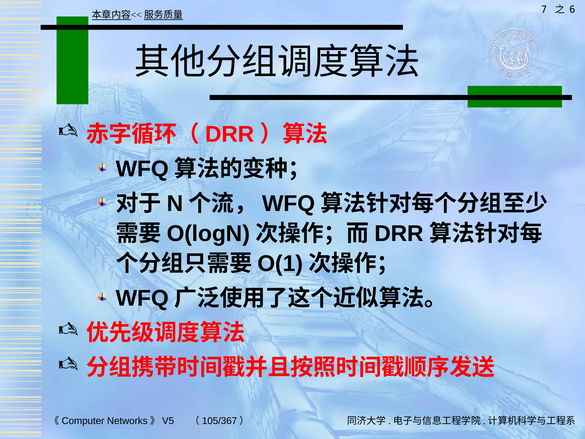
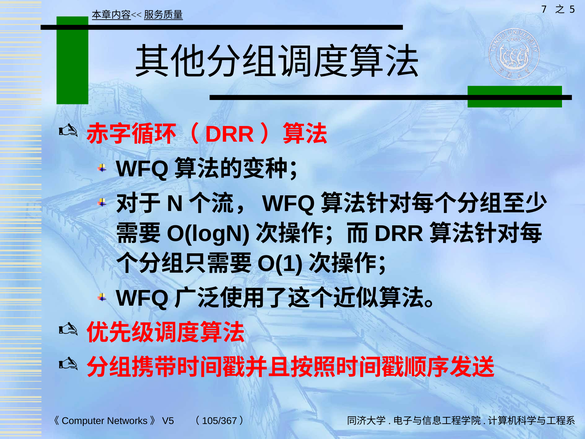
6: 6 -> 5
